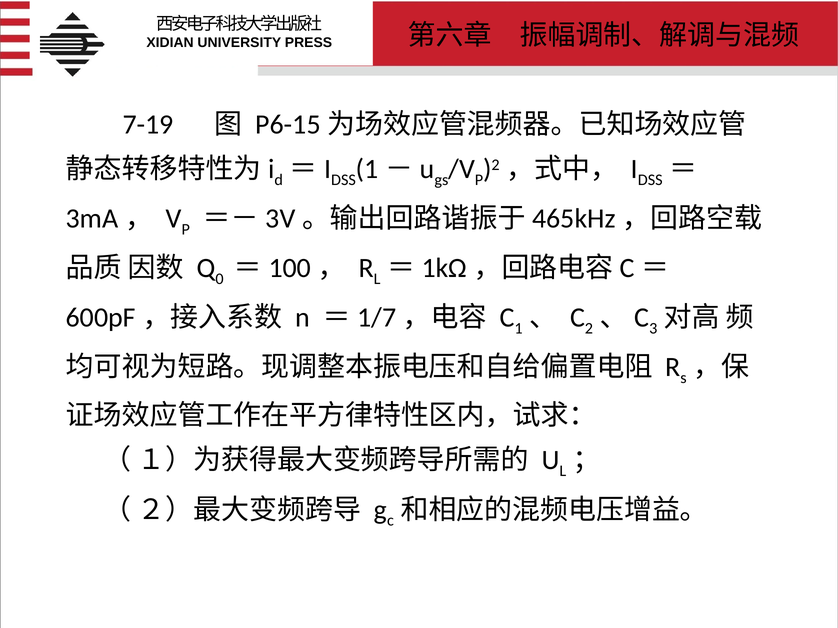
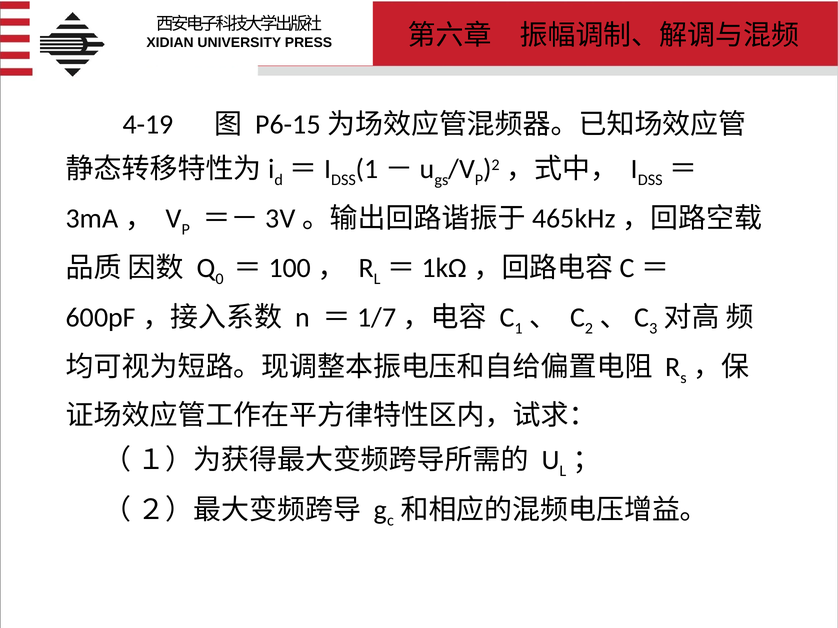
7-19: 7-19 -> 4-19
